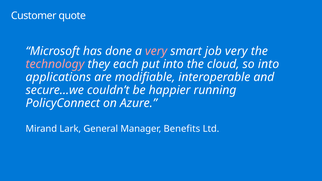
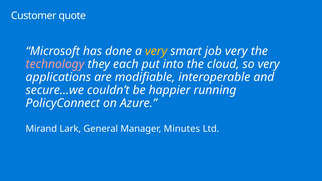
very at (156, 51) colour: pink -> yellow
so into: into -> very
Benefits: Benefits -> Minutes
